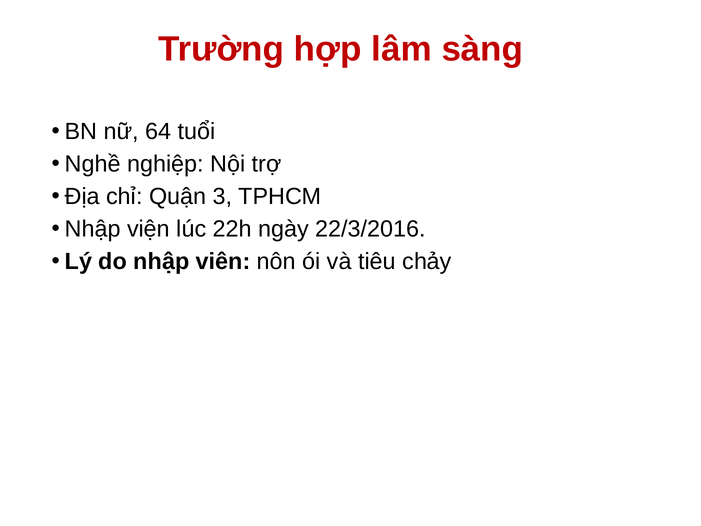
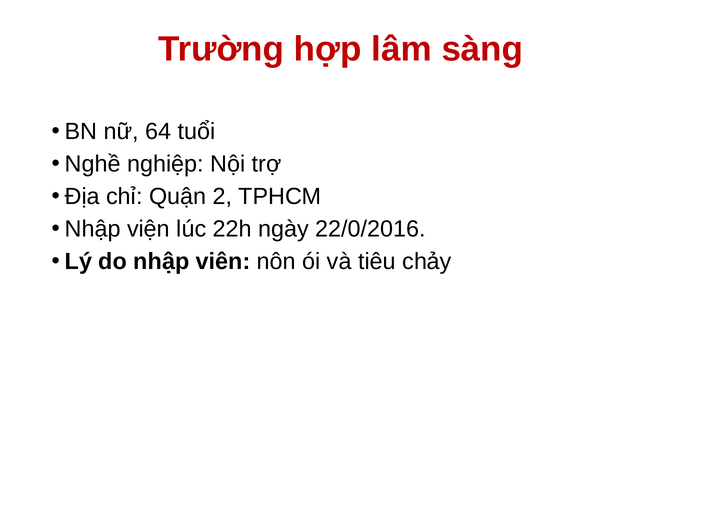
3: 3 -> 2
22/3/2016: 22/3/2016 -> 22/0/2016
